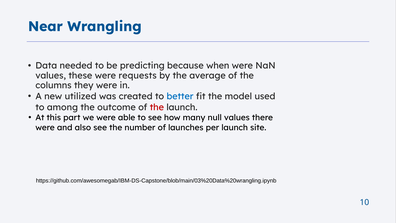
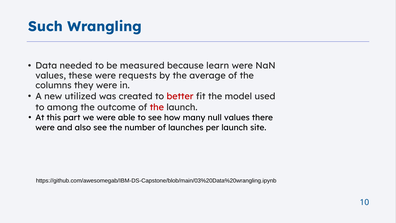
Near: Near -> Such
predicting: predicting -> measured
when: when -> learn
better colour: blue -> red
